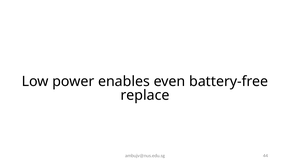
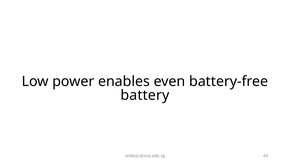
replace: replace -> battery
